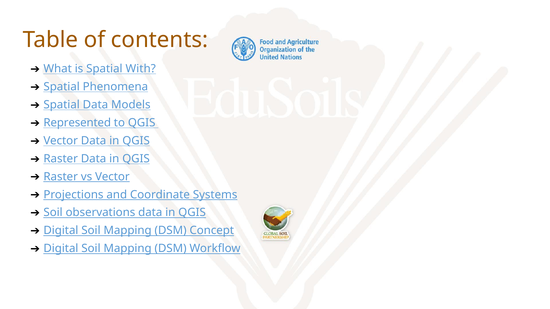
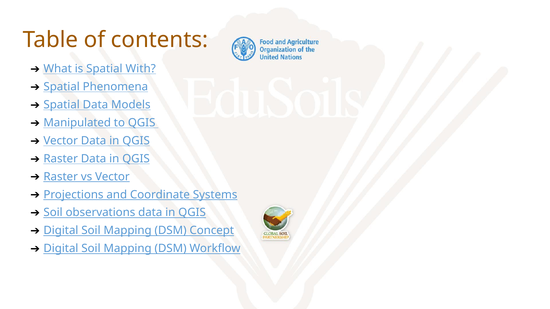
Represented: Represented -> Manipulated
